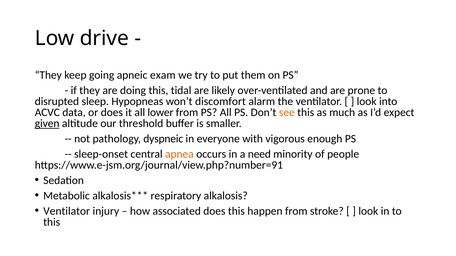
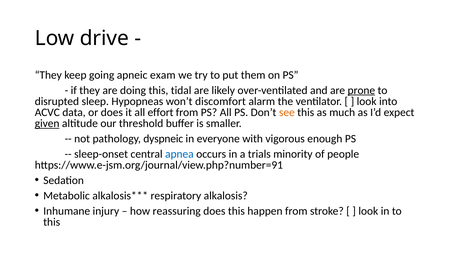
prone underline: none -> present
lower: lower -> effort
apnea colour: orange -> blue
need: need -> trials
Ventilator at (67, 212): Ventilator -> Inhumane
associated: associated -> reassuring
